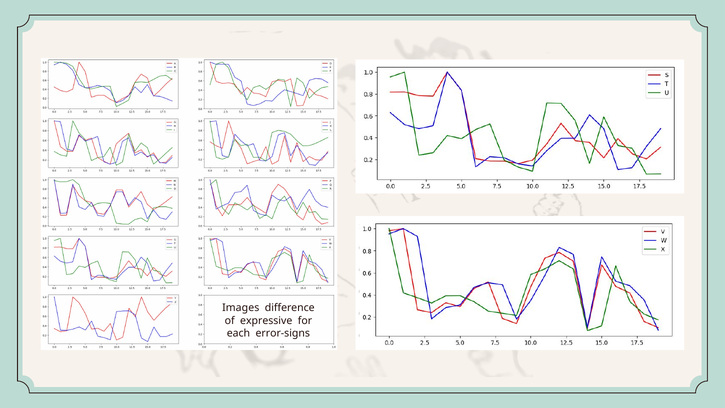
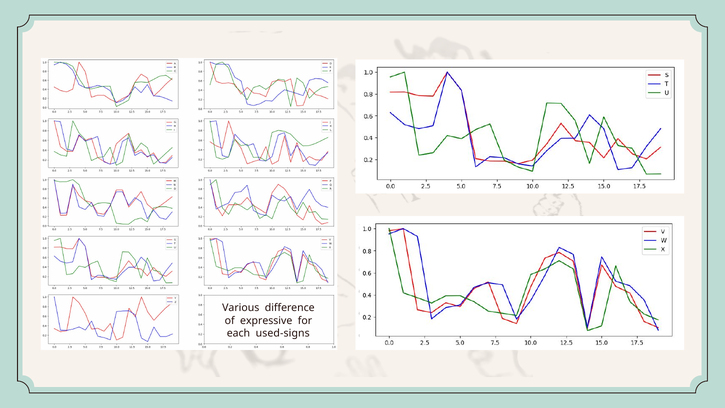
Images: Images -> Various
error-signs: error-signs -> used-signs
